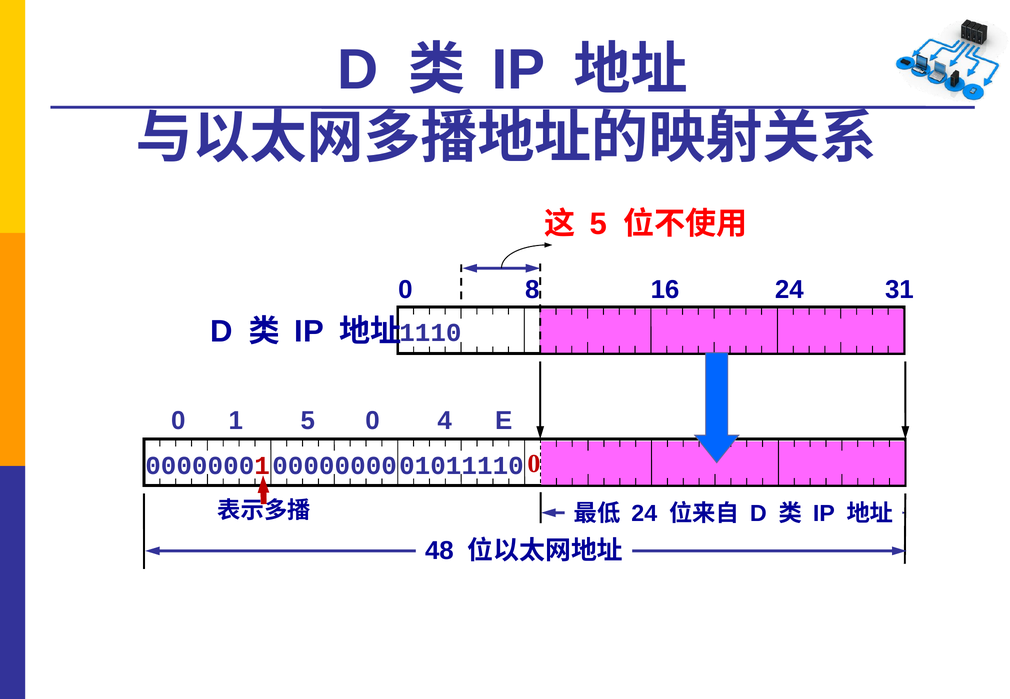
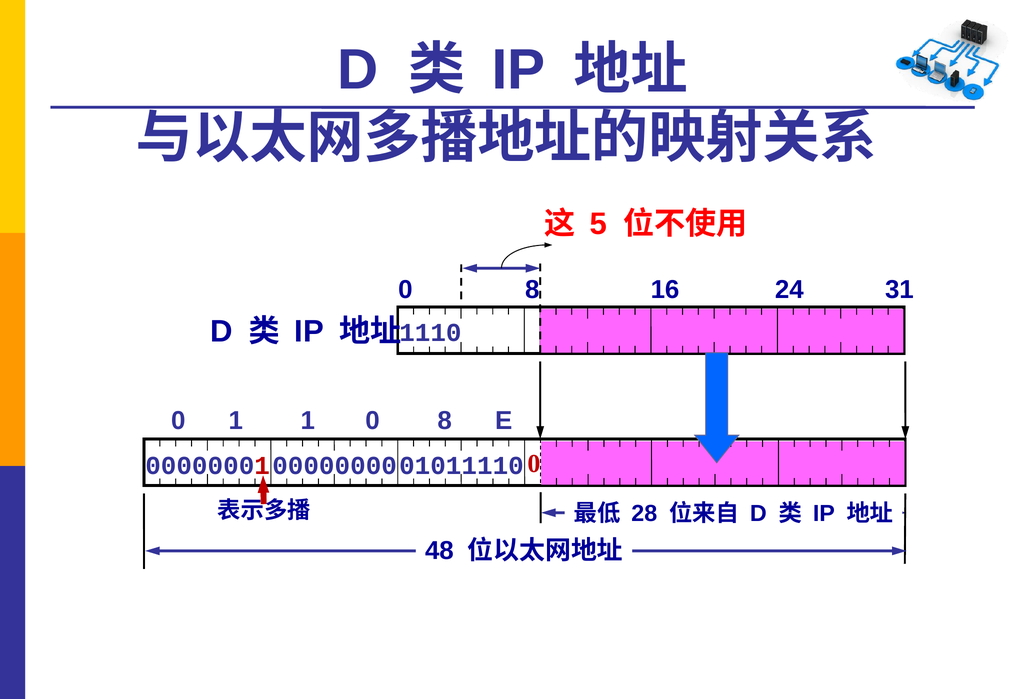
1 5: 5 -> 1
4 at (445, 421): 4 -> 8
24 at (644, 514): 24 -> 28
